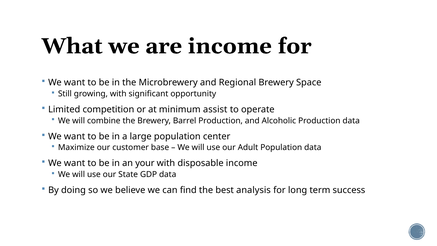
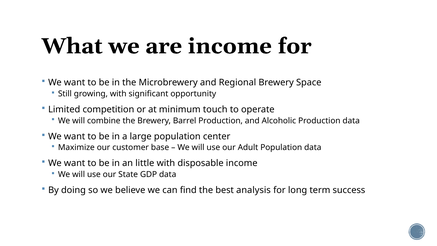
assist: assist -> touch
your: your -> little
